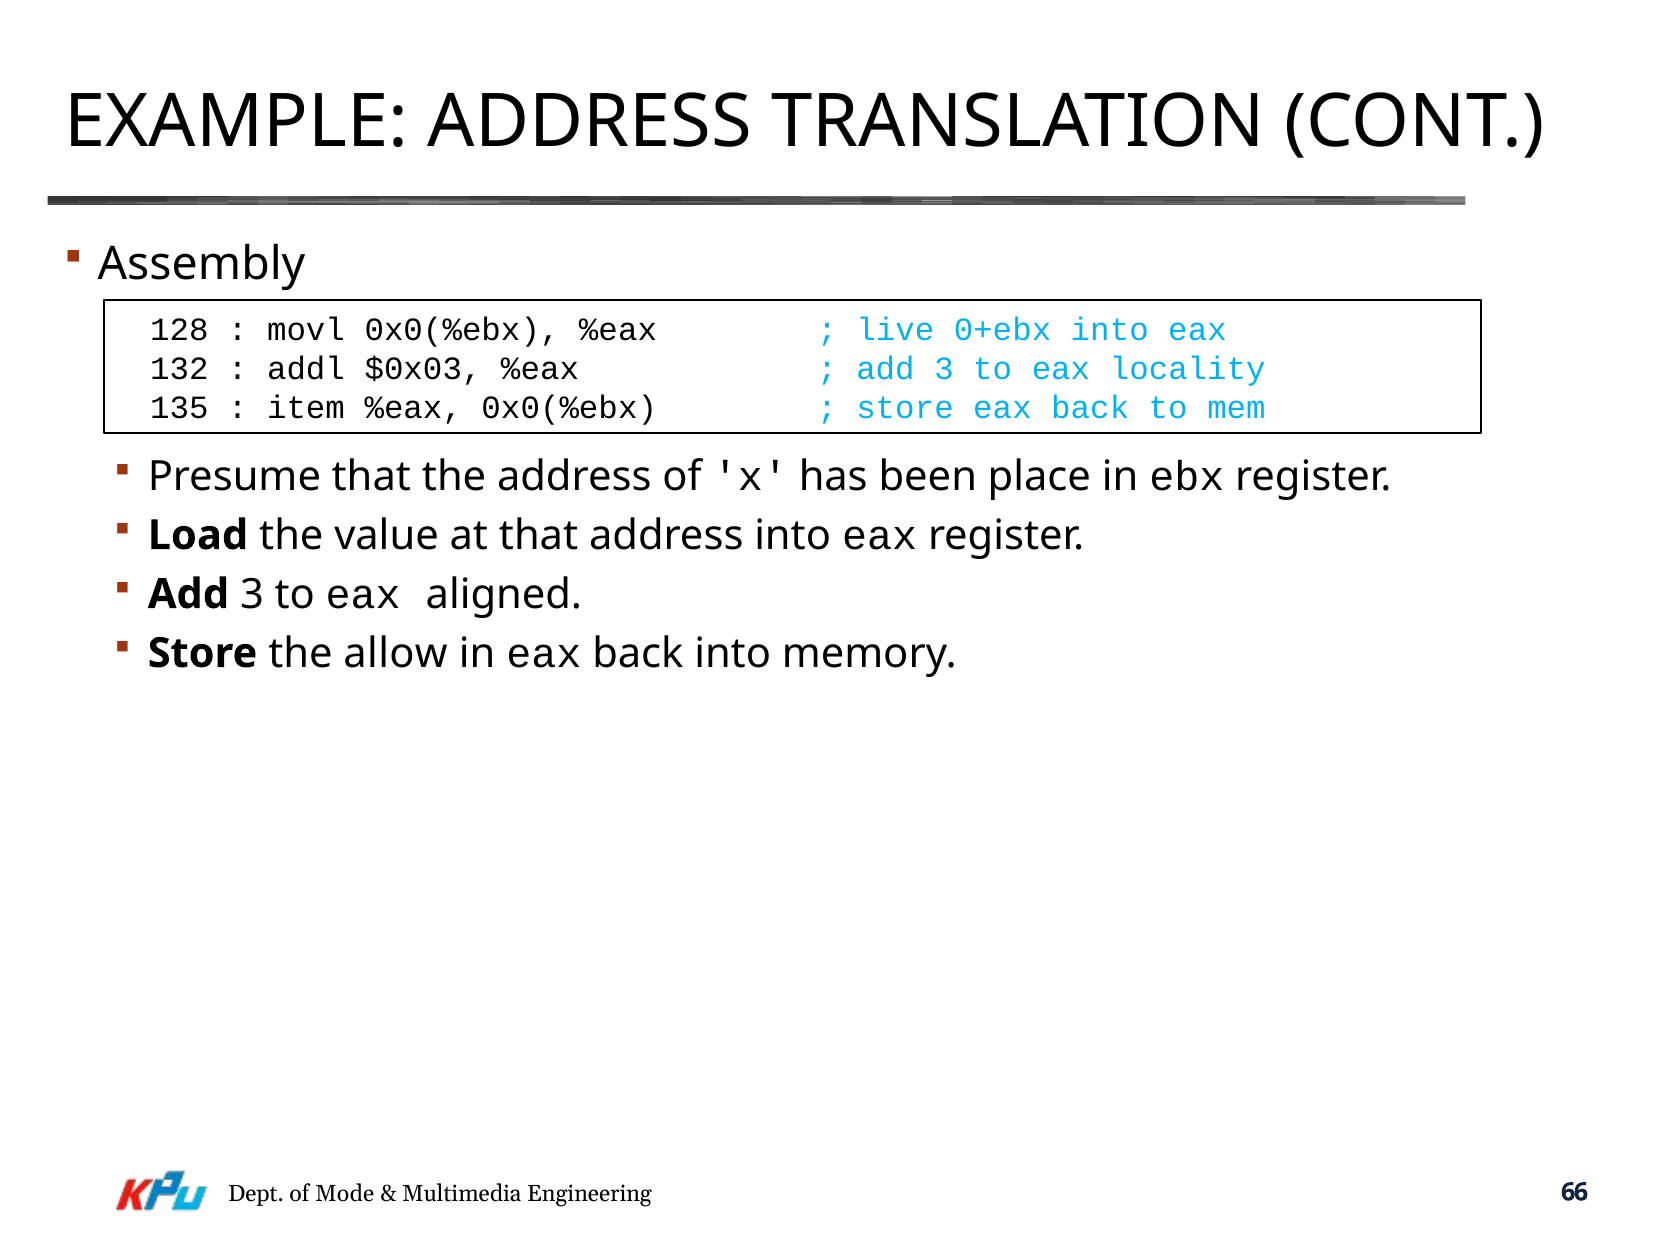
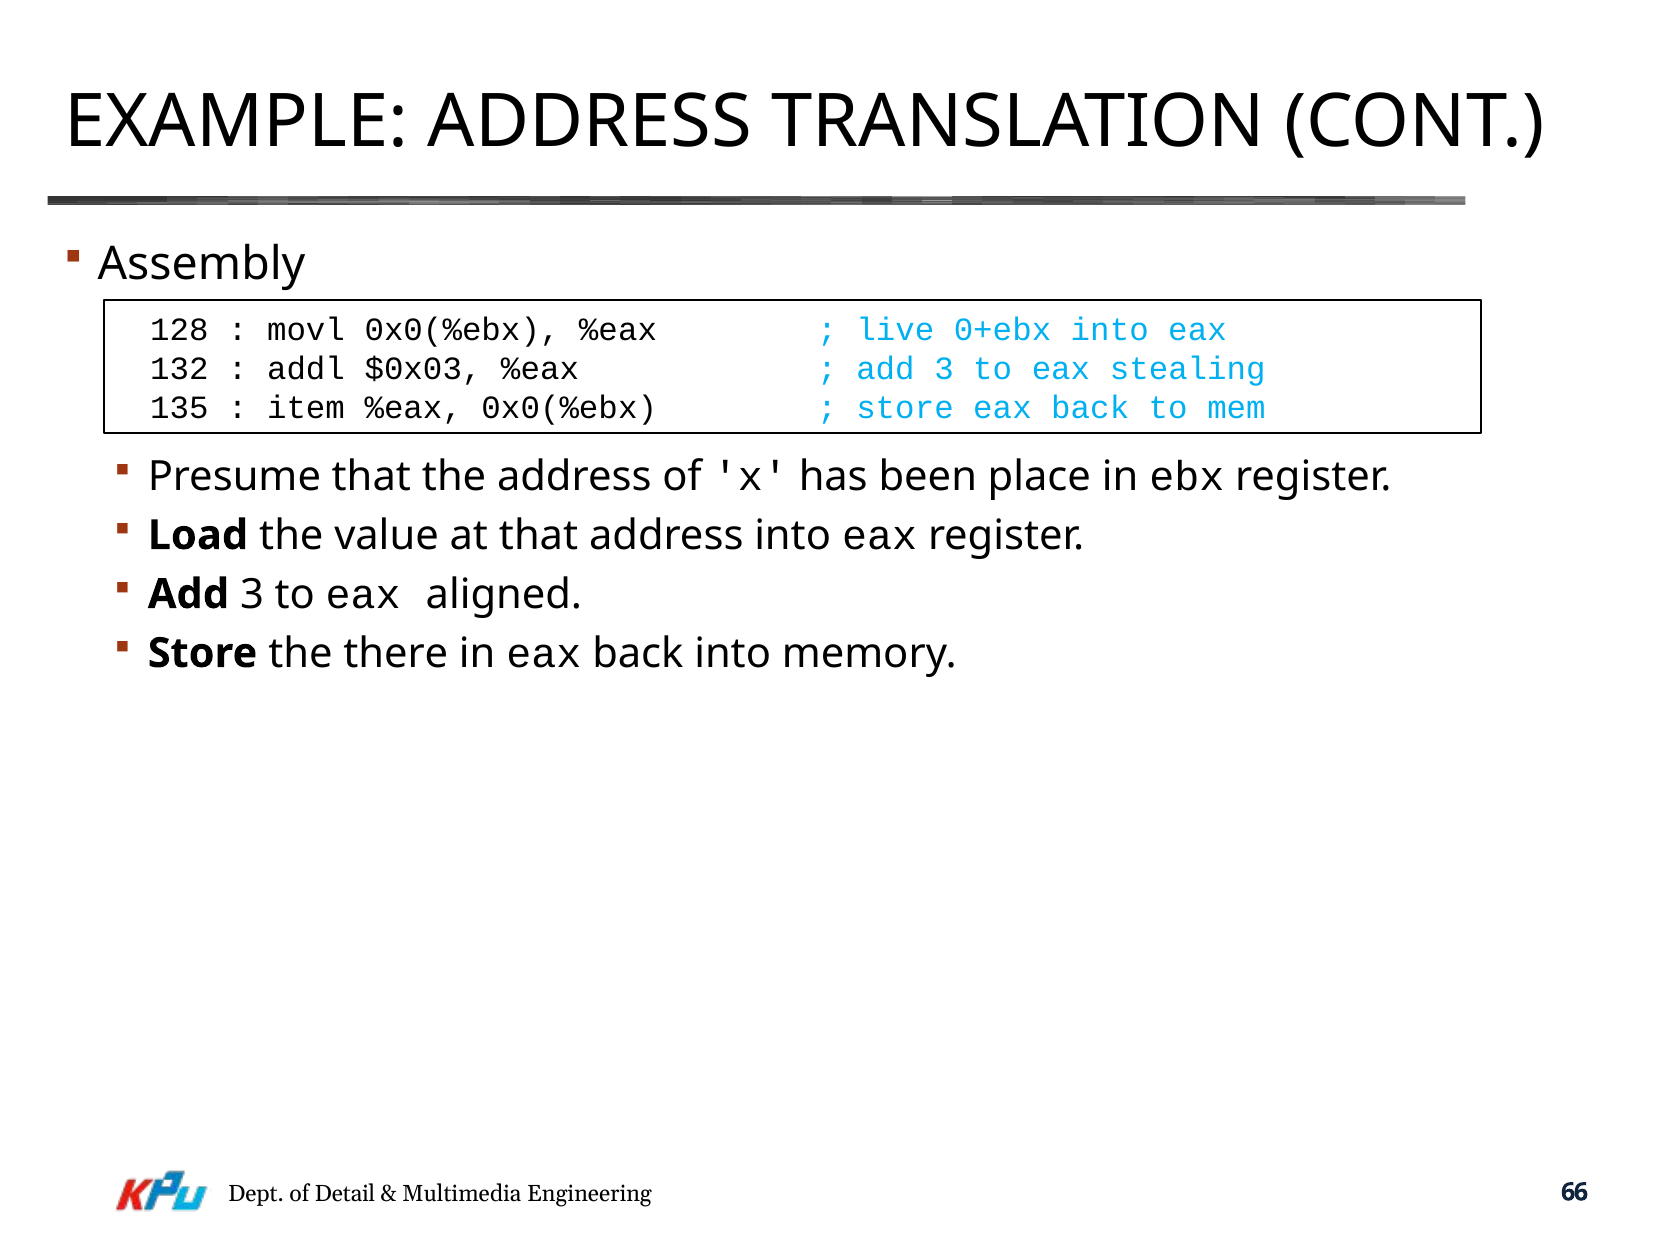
locality: locality -> stealing
allow: allow -> there
Mode: Mode -> Detail
